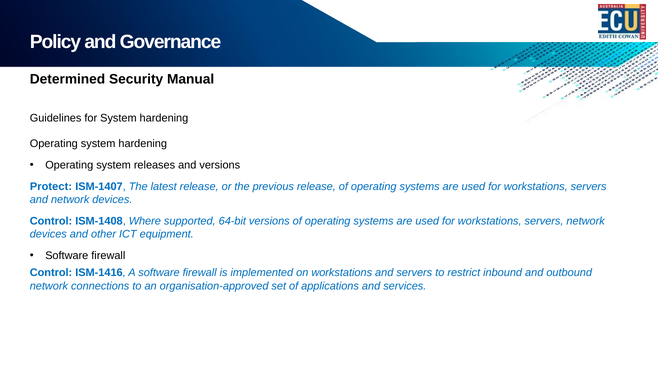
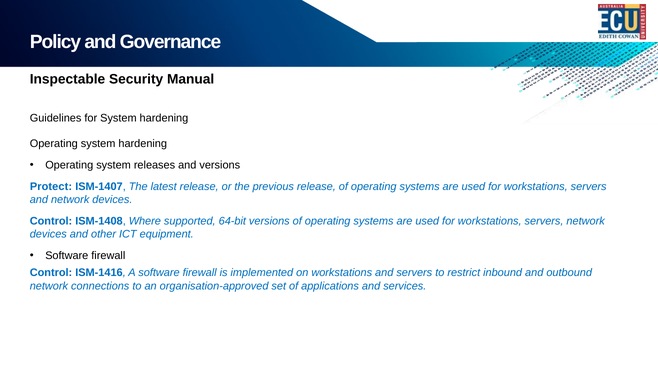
Determined: Determined -> Inspectable
